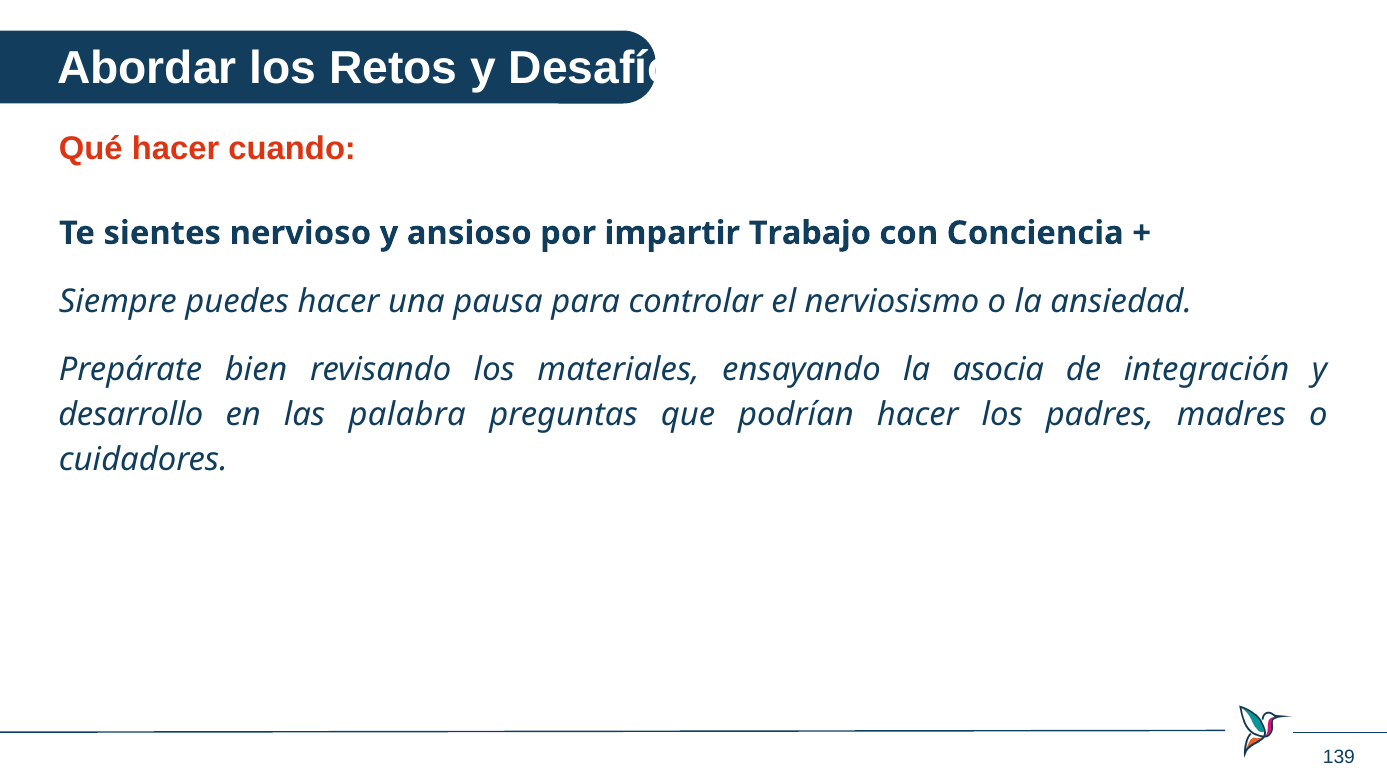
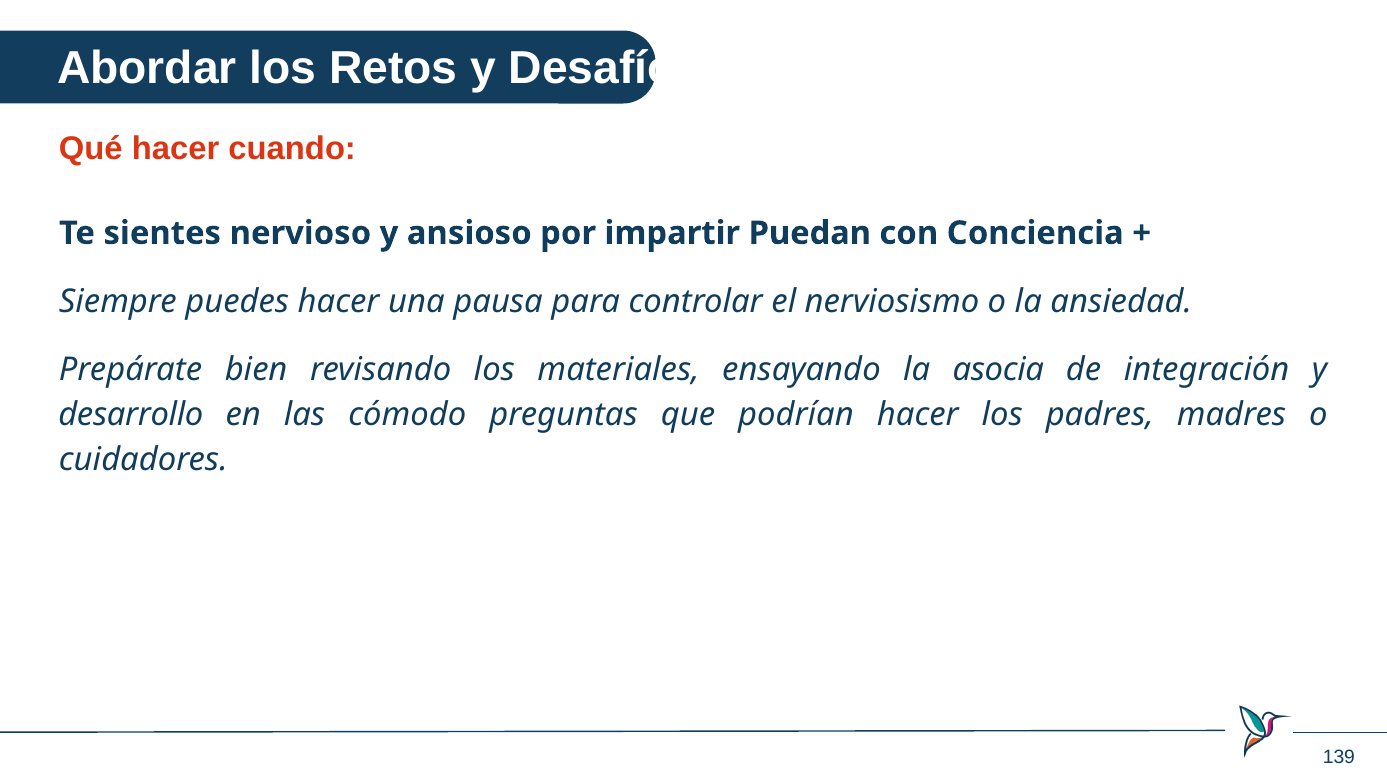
Trabajo: Trabajo -> Puedan
palabra: palabra -> cómodo
